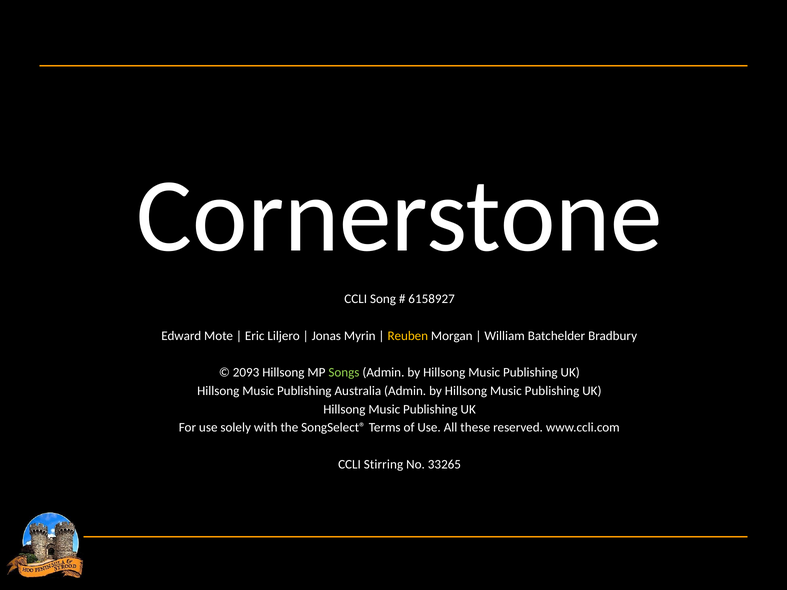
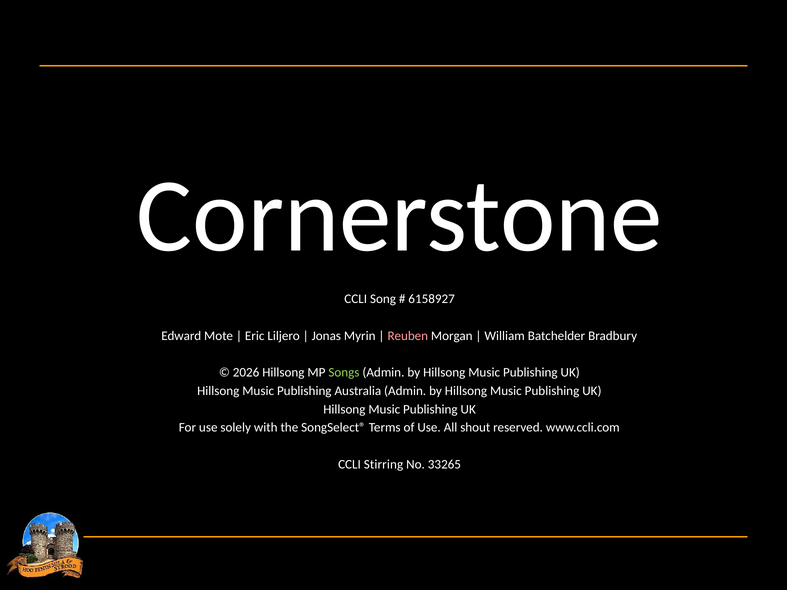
Reuben colour: yellow -> pink
2093: 2093 -> 2026
these: these -> shout
